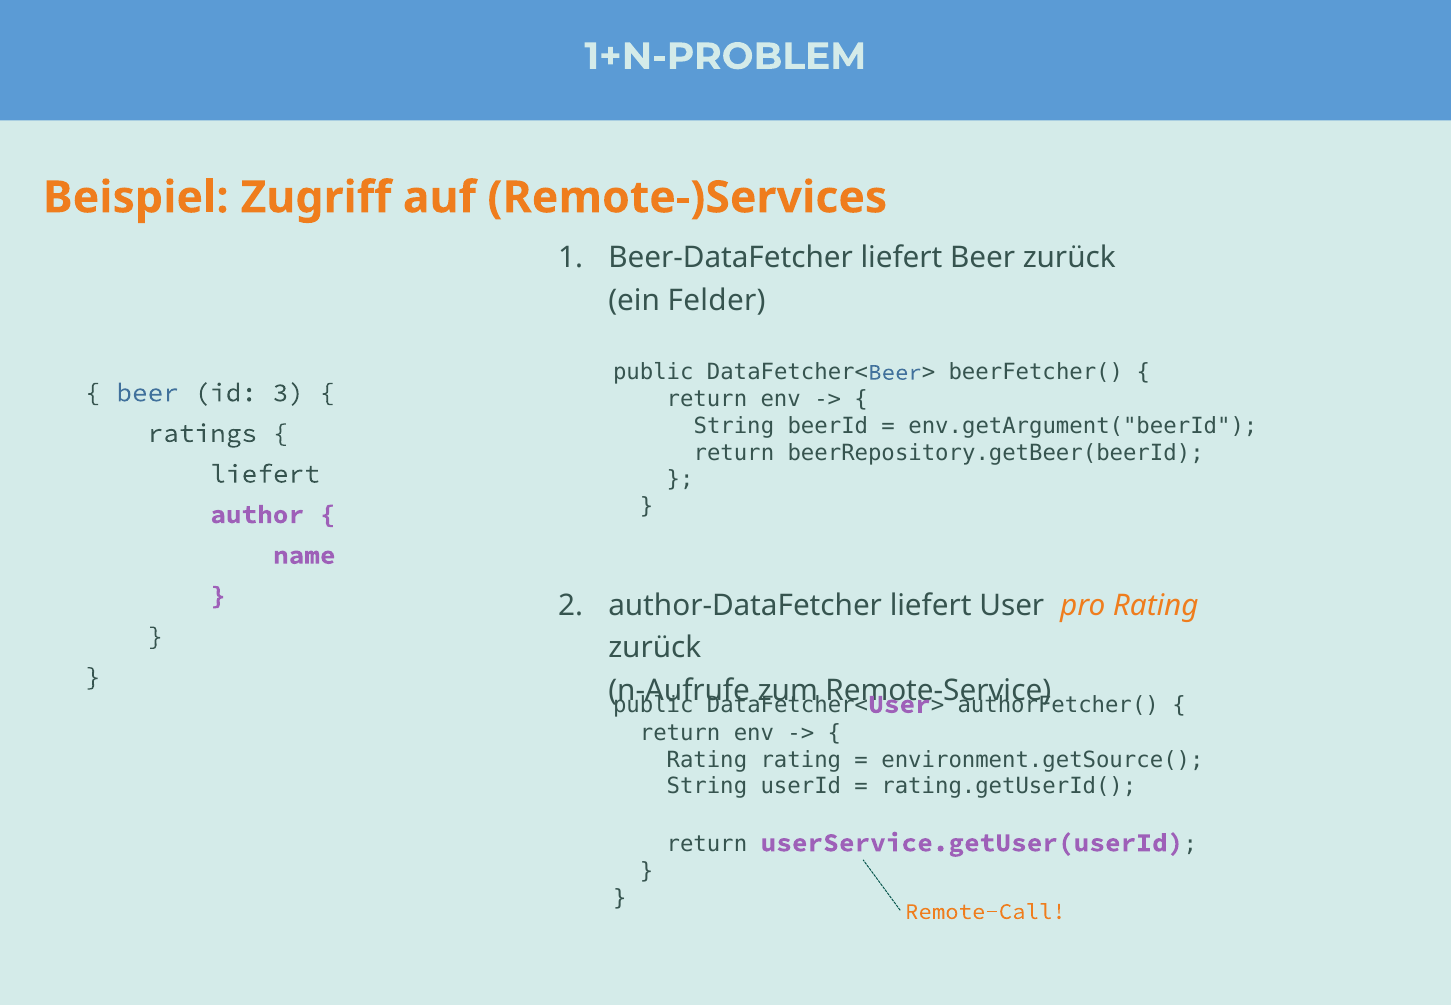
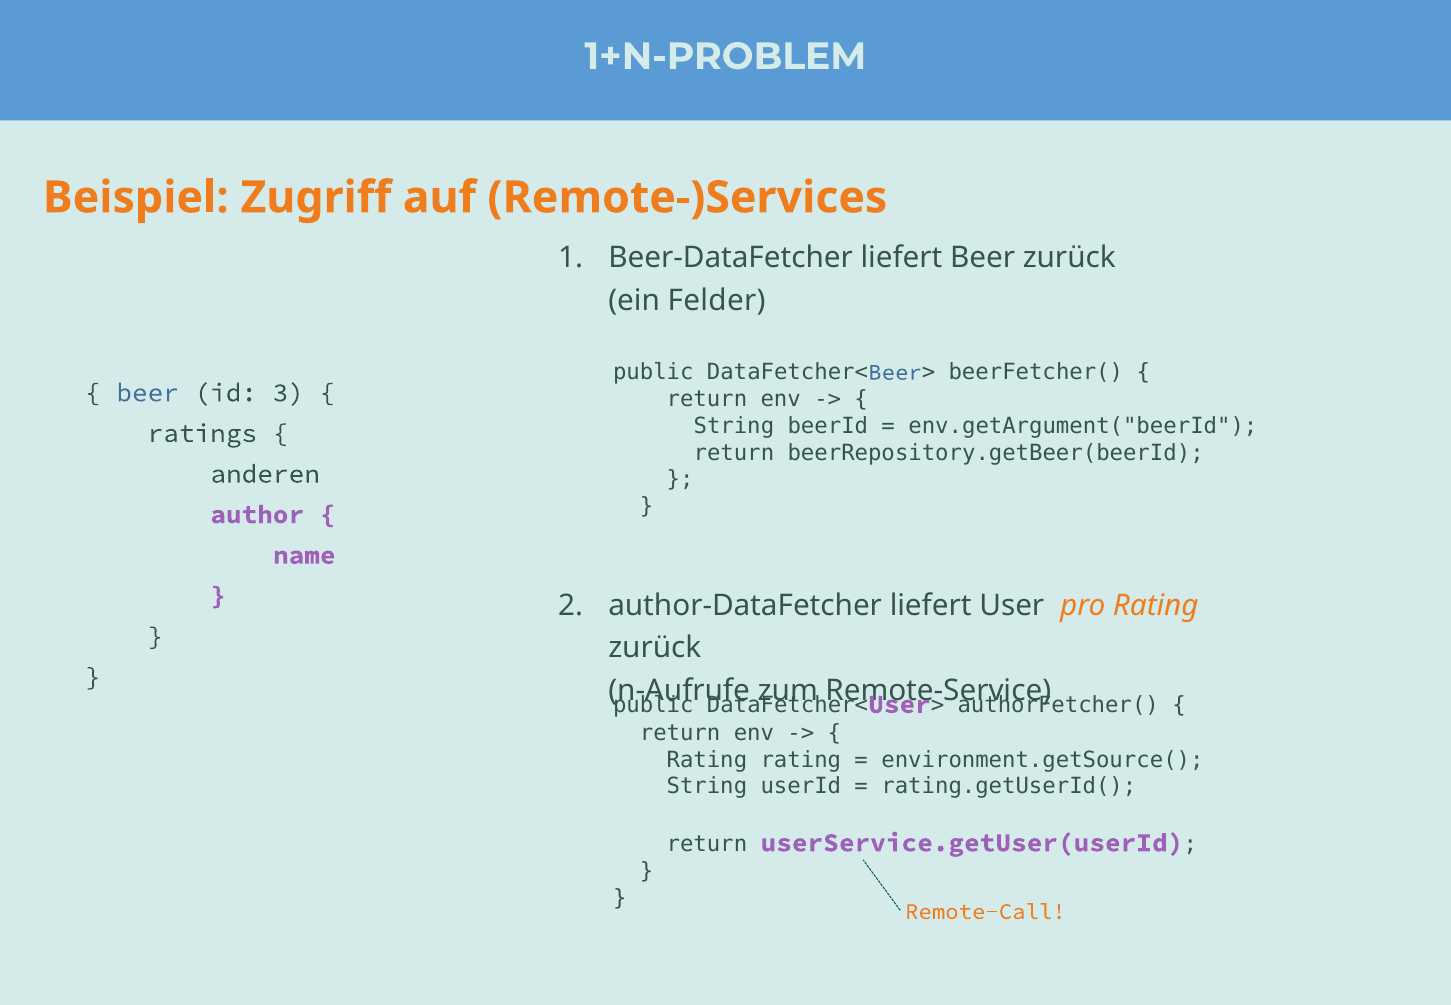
liefert at (265, 474): liefert -> anderen
